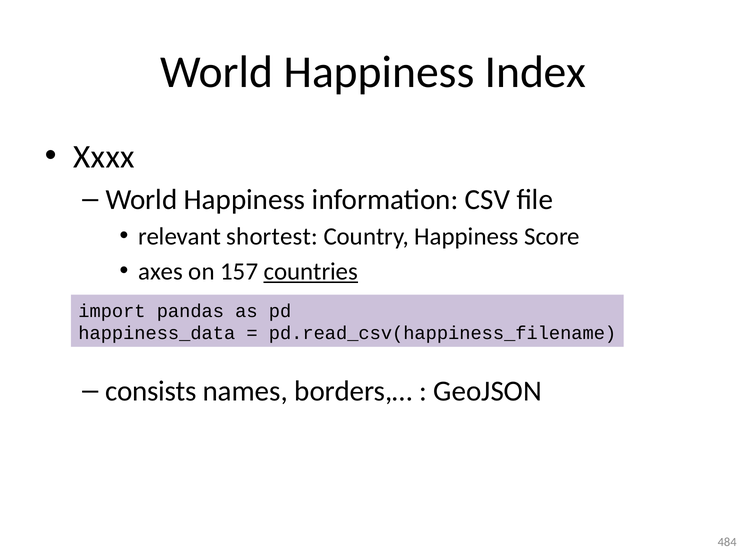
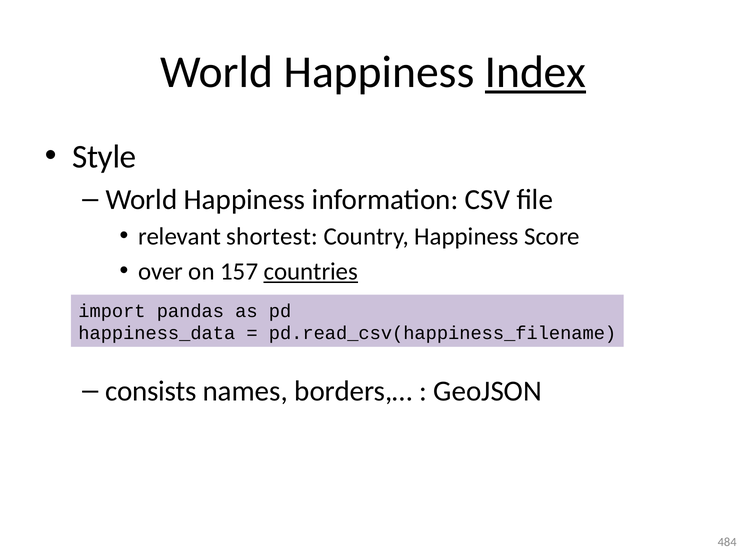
Index underline: none -> present
Xxxx: Xxxx -> Style
axes: axes -> over
